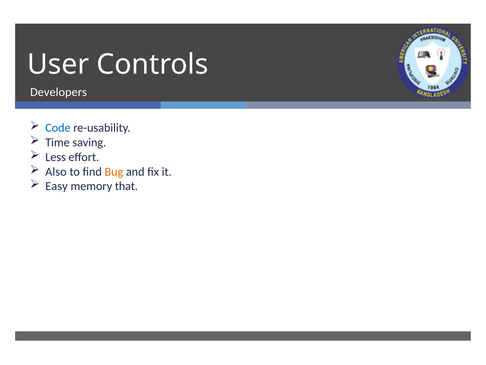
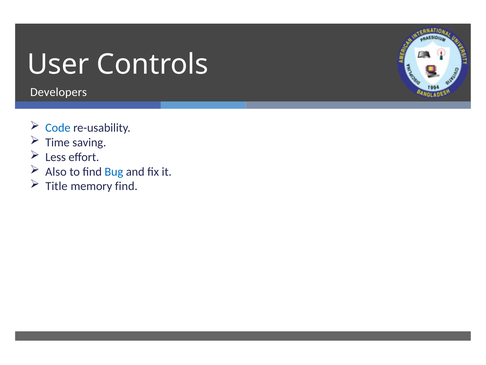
Bug colour: orange -> blue
Easy: Easy -> Title
memory that: that -> find
